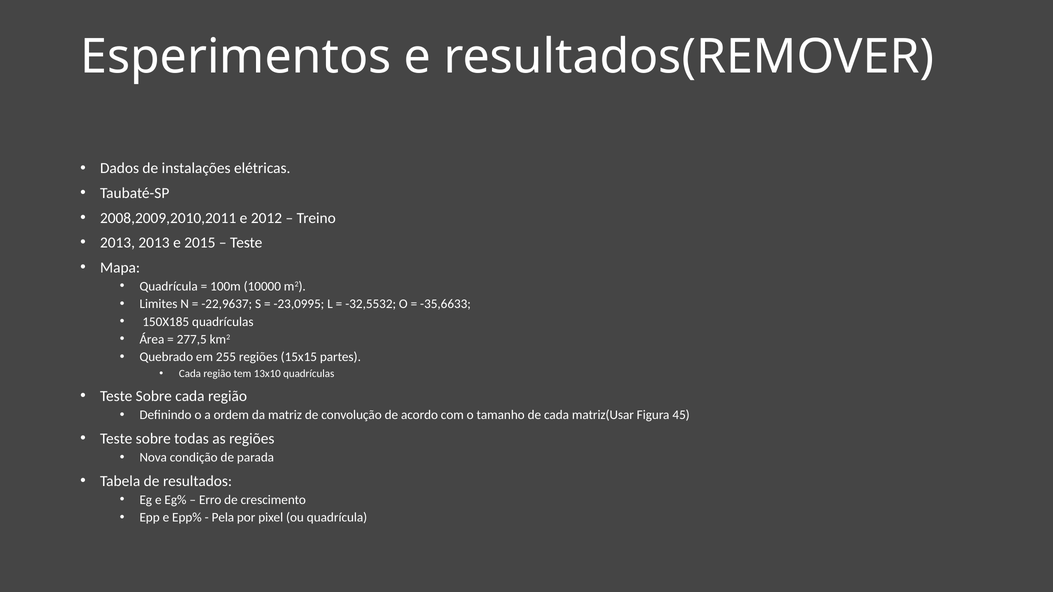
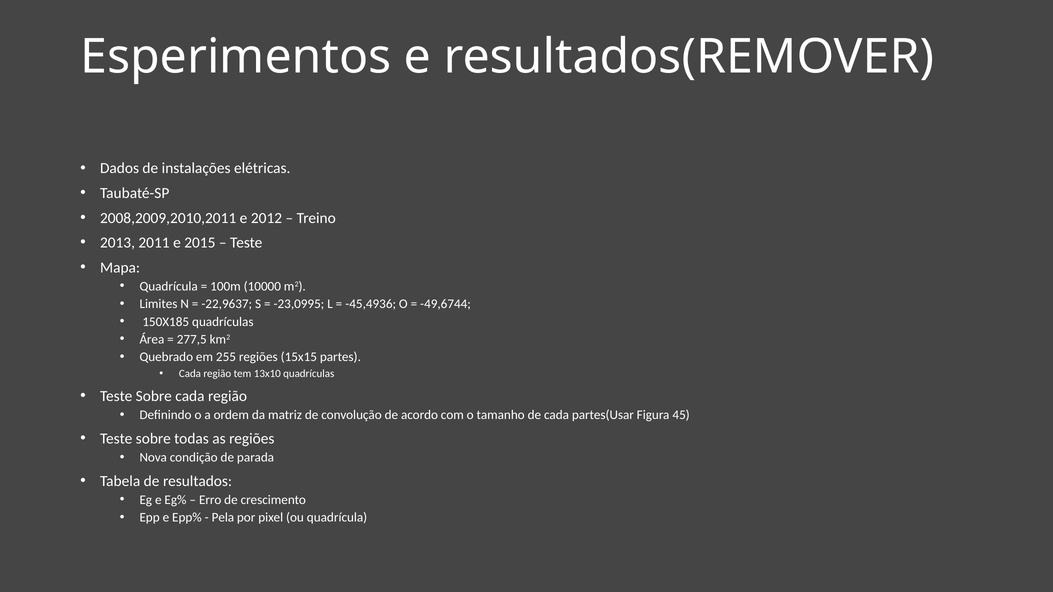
2013 2013: 2013 -> 2011
-32,5532: -32,5532 -> -45,4936
-35,6633: -35,6633 -> -49,6744
matriz(Usar: matriz(Usar -> partes(Usar
